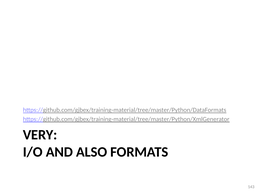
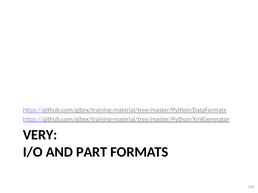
ALSO: ALSO -> PART
